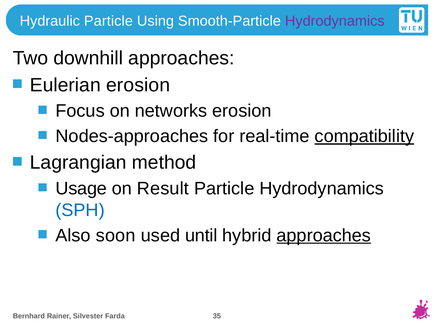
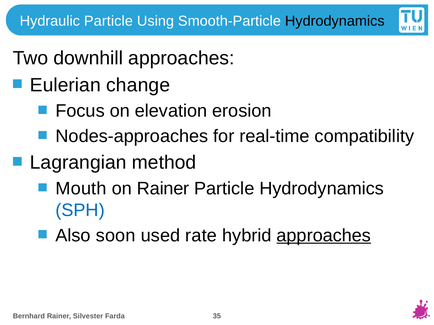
Hydrodynamics at (335, 21) colour: purple -> black
Eulerian erosion: erosion -> change
networks: networks -> elevation
compatibility underline: present -> none
Usage: Usage -> Mouth
on Result: Result -> Rainer
until: until -> rate
